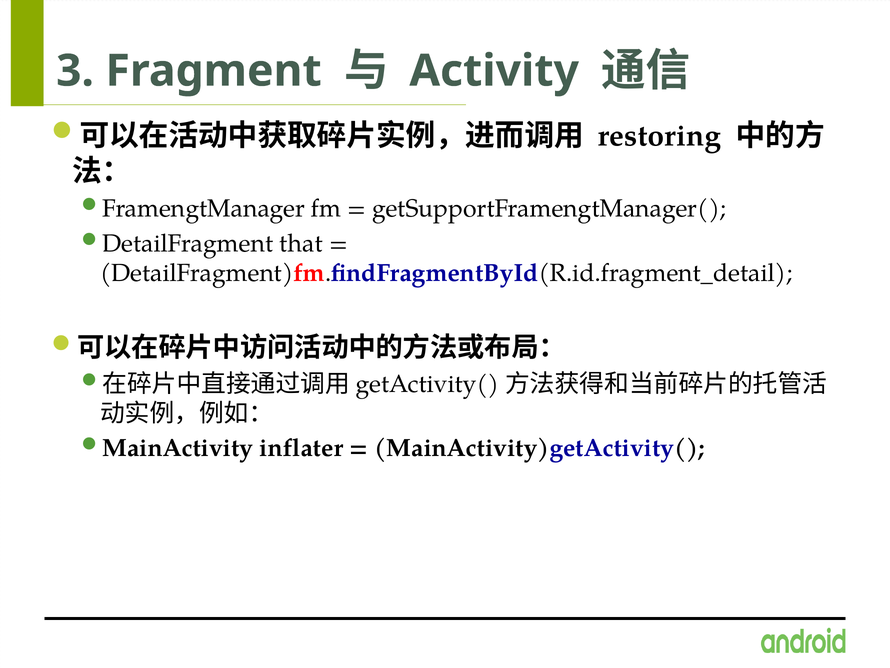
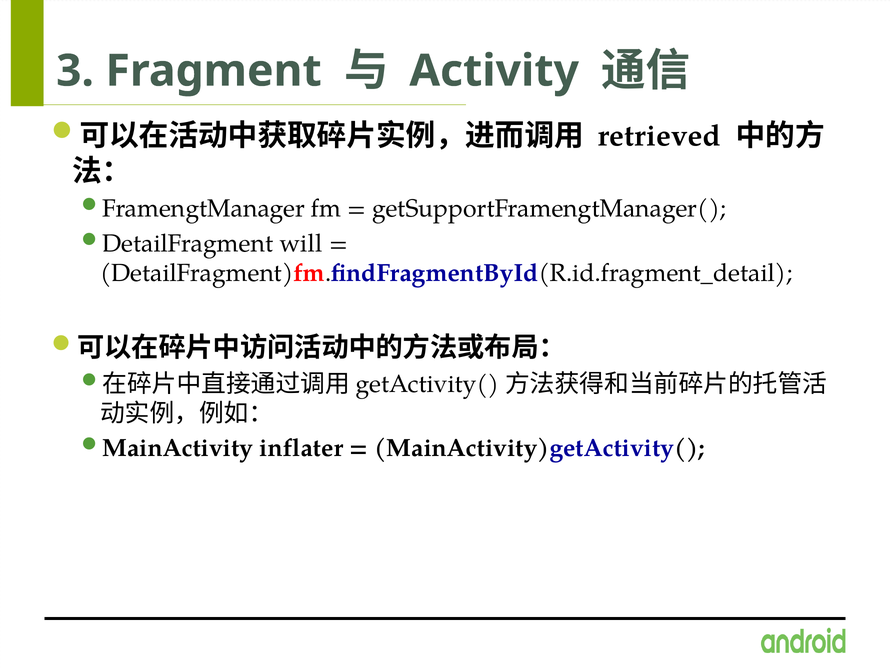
restoring: restoring -> retrieved
that: that -> will
